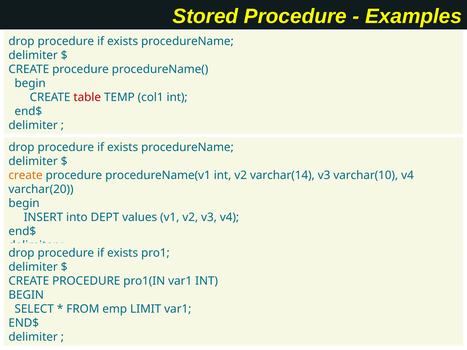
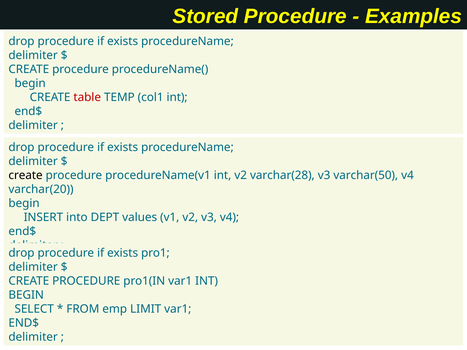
create at (26, 175) colour: orange -> black
varchar(14: varchar(14 -> varchar(28
varchar(10: varchar(10 -> varchar(50
